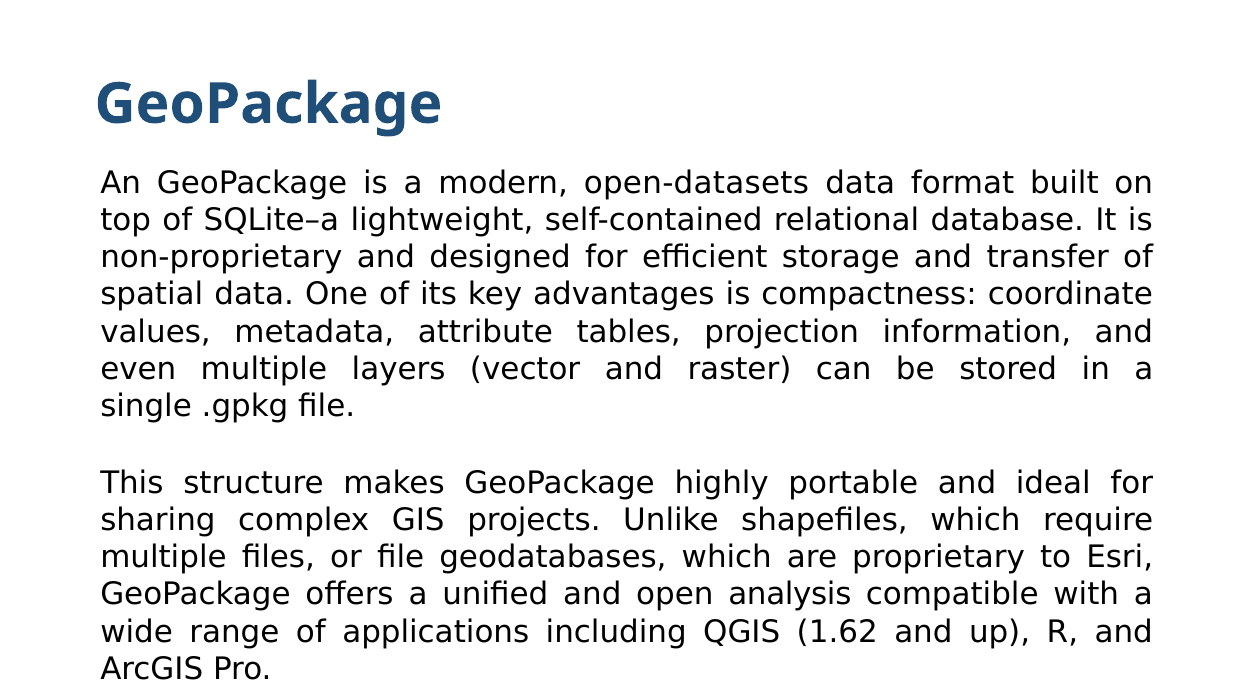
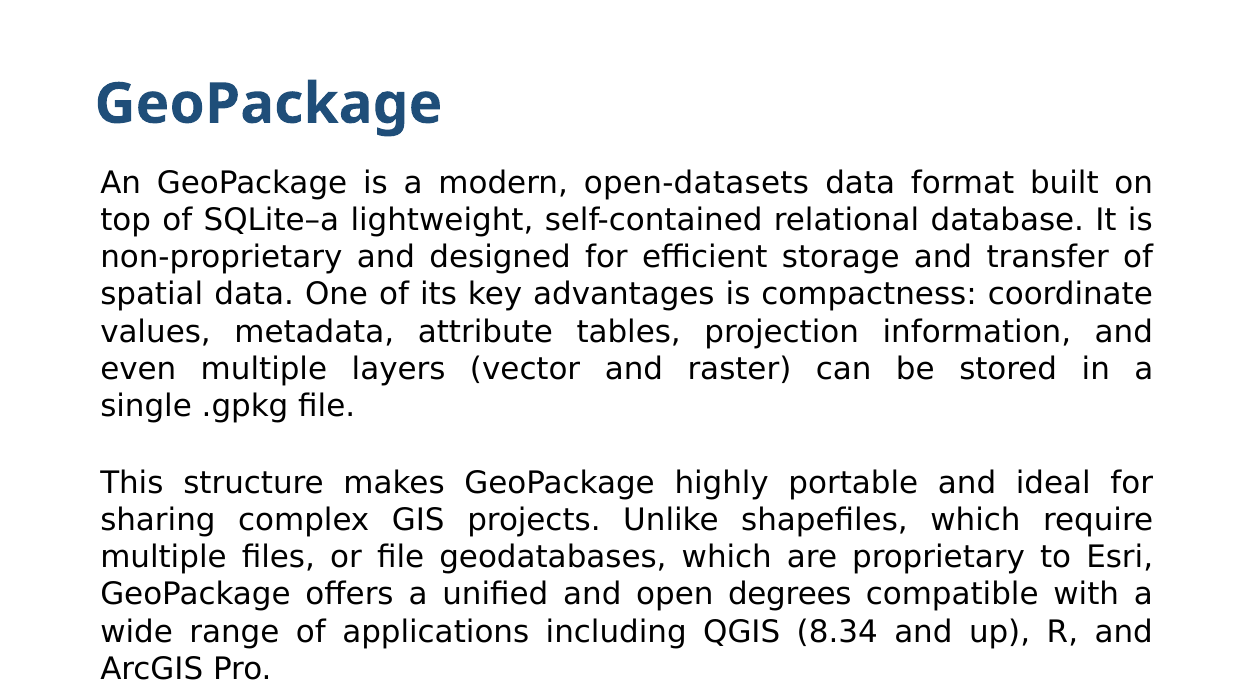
analysis: analysis -> degrees
1.62: 1.62 -> 8.34
